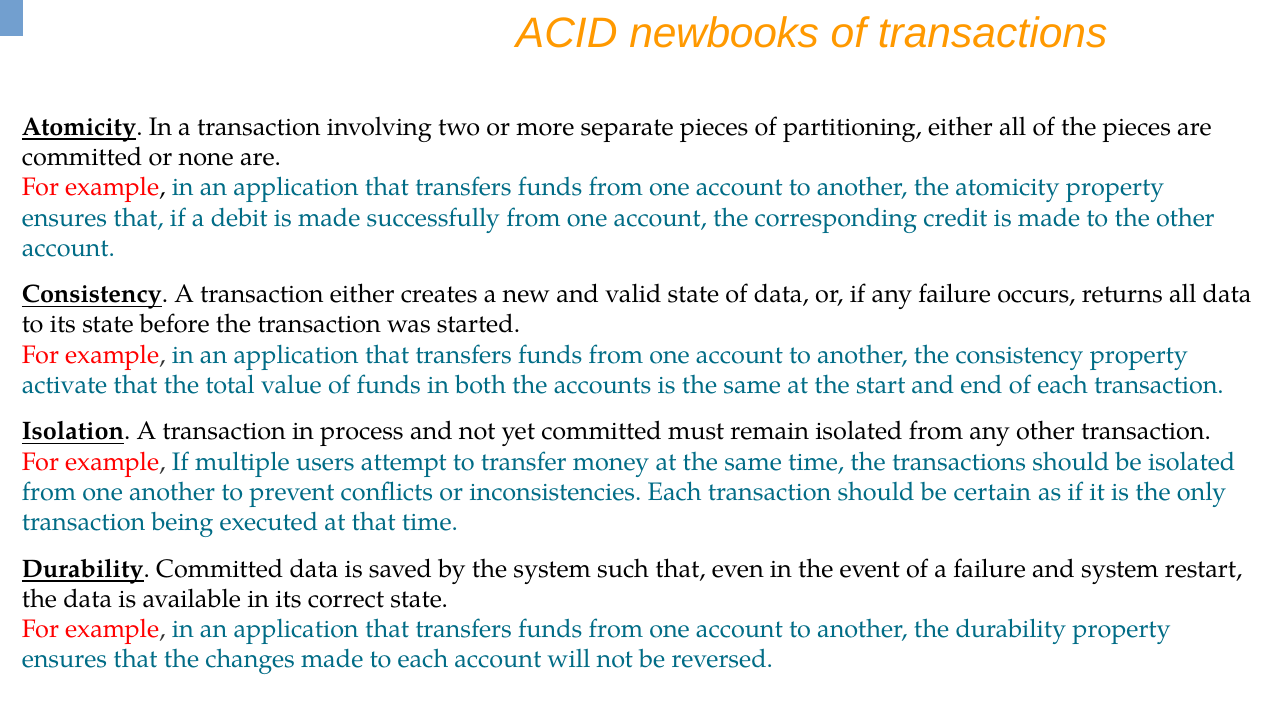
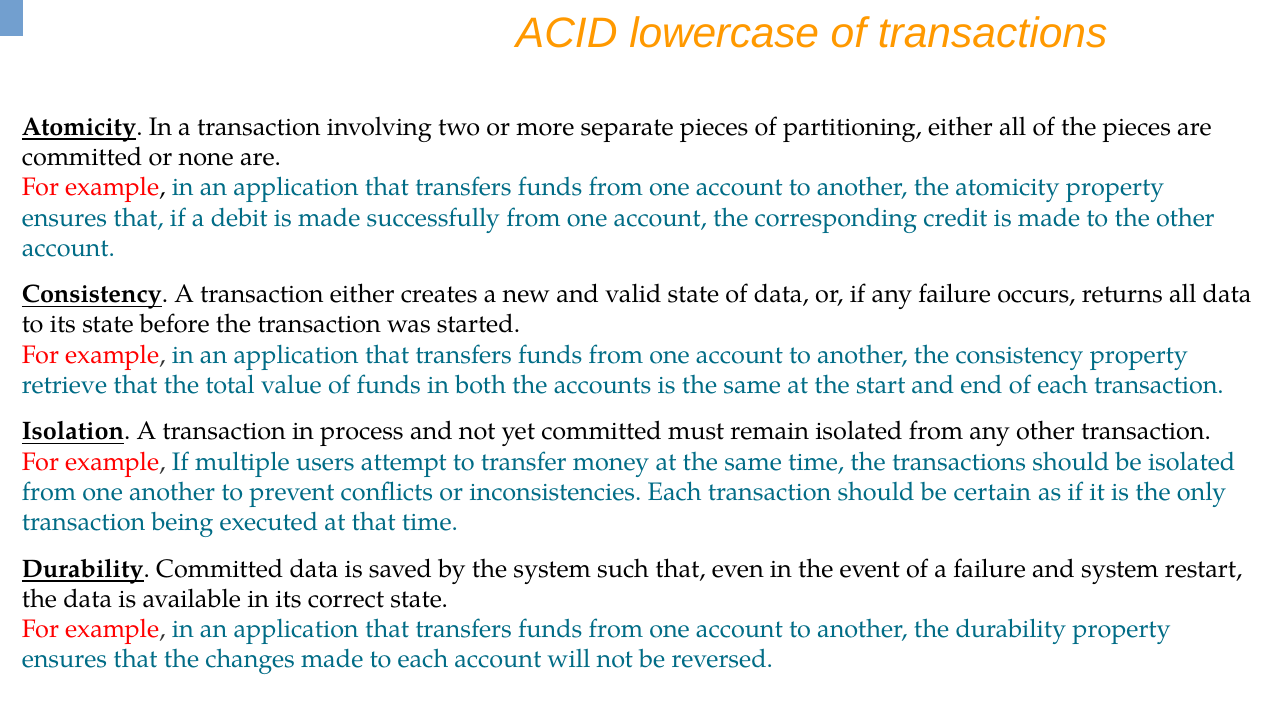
newbooks: newbooks -> lowercase
activate: activate -> retrieve
